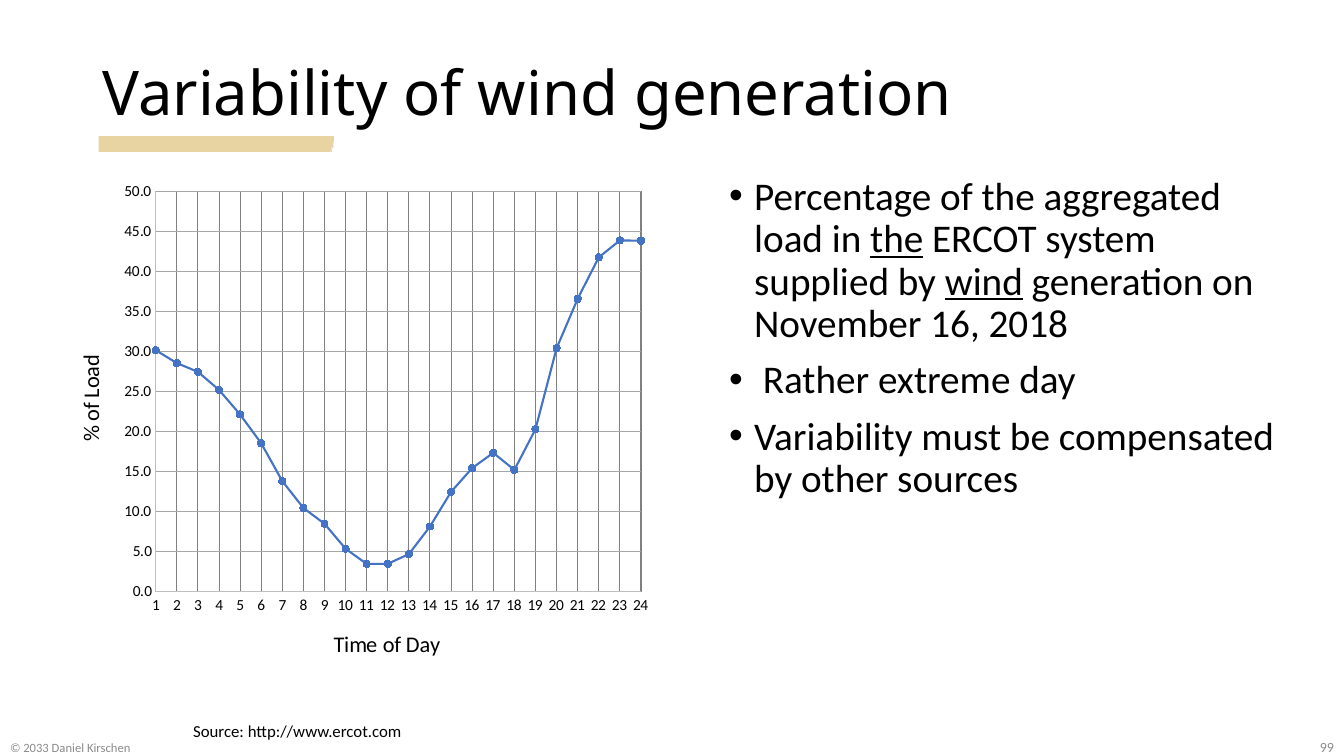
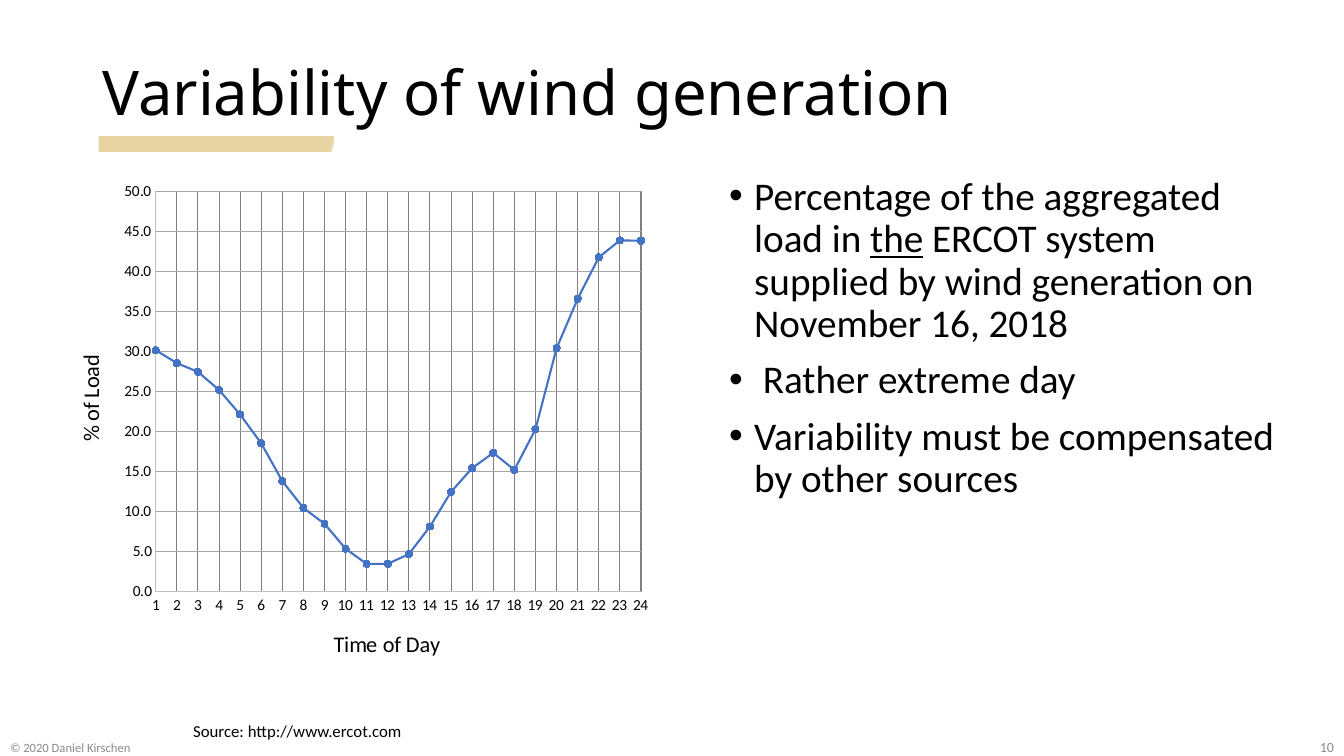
wind at (984, 282) underline: present -> none
2033: 2033 -> 2020
Kirschen 99: 99 -> 10
